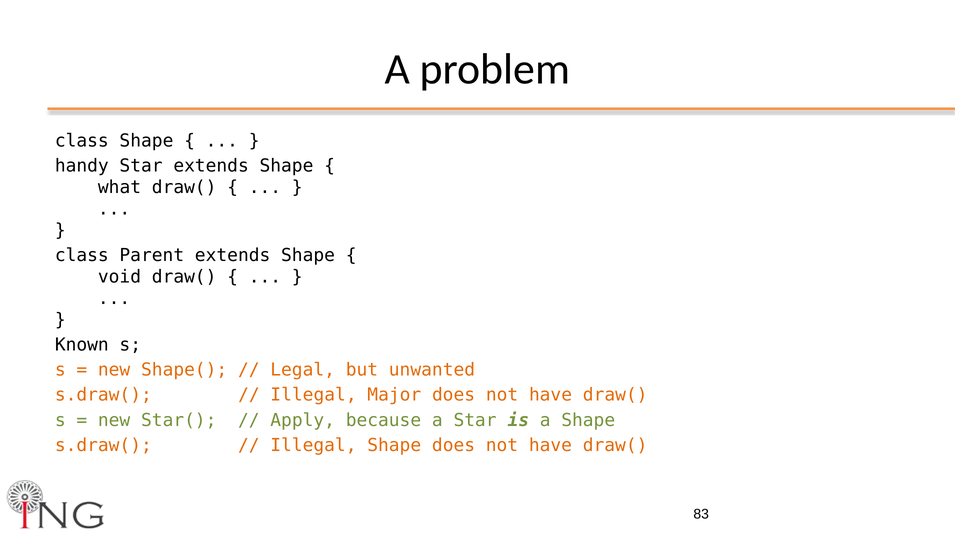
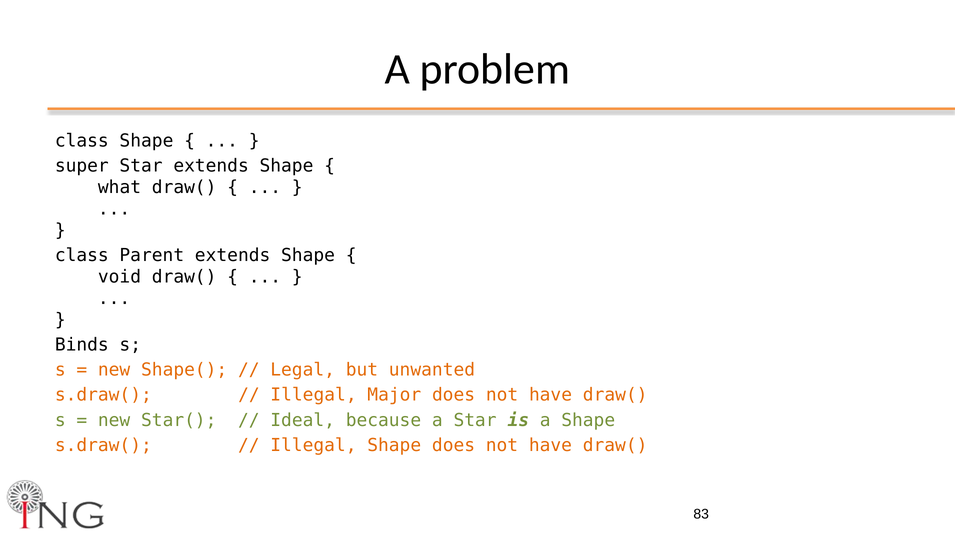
handy: handy -> super
Known: Known -> Binds
Apply: Apply -> Ideal
